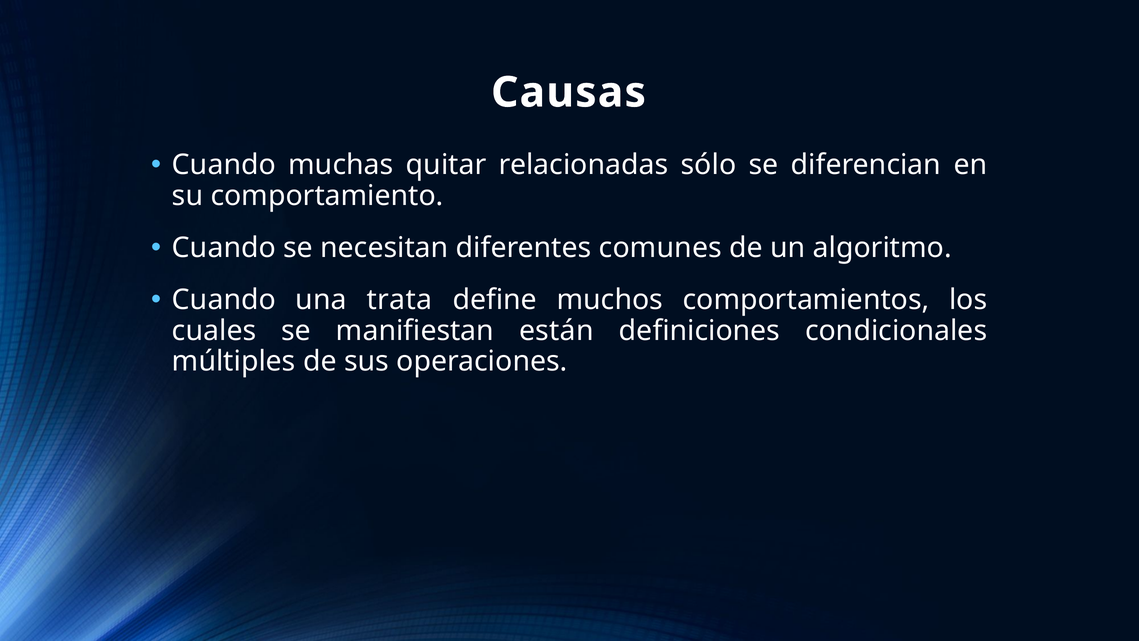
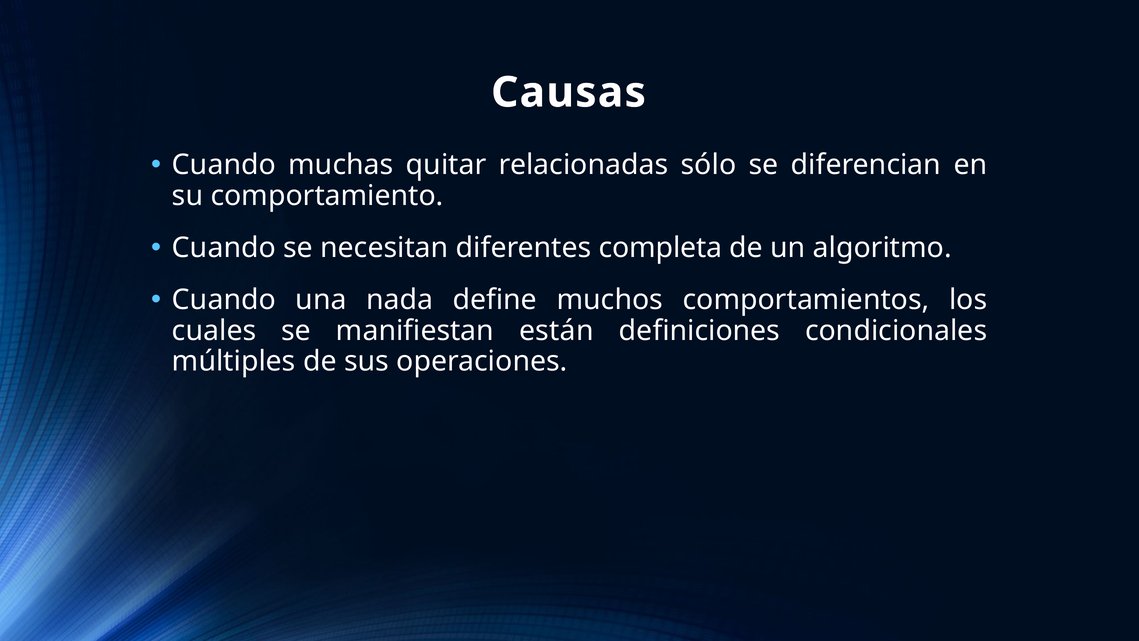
comunes: comunes -> completa
trata: trata -> nada
